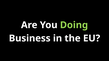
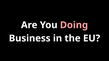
Doing colour: light green -> pink
